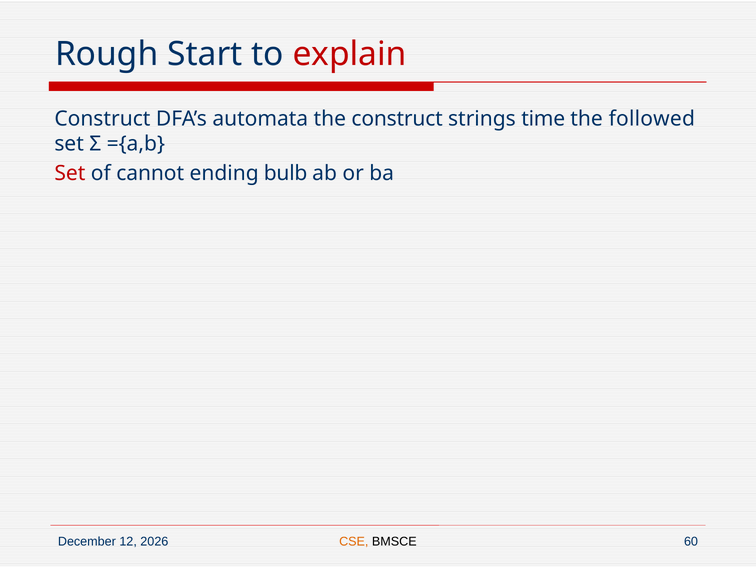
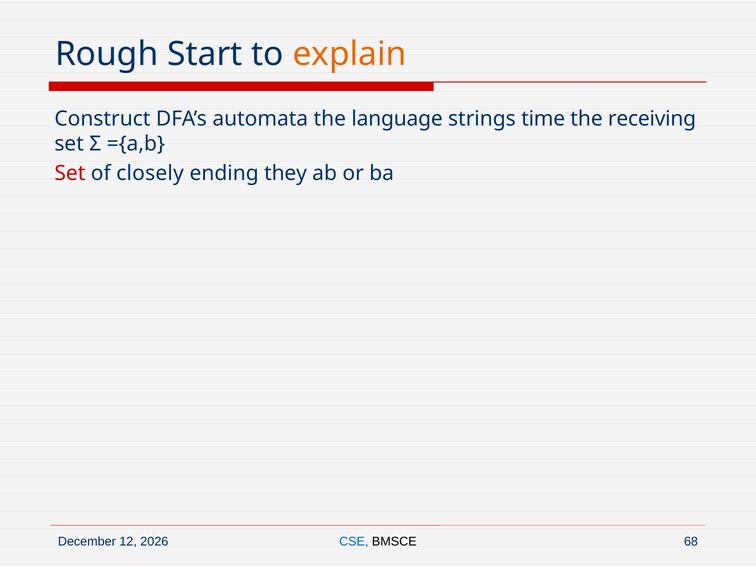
explain colour: red -> orange
the construct: construct -> language
followed: followed -> receiving
cannot: cannot -> closely
bulb: bulb -> they
CSE colour: orange -> blue
60: 60 -> 68
